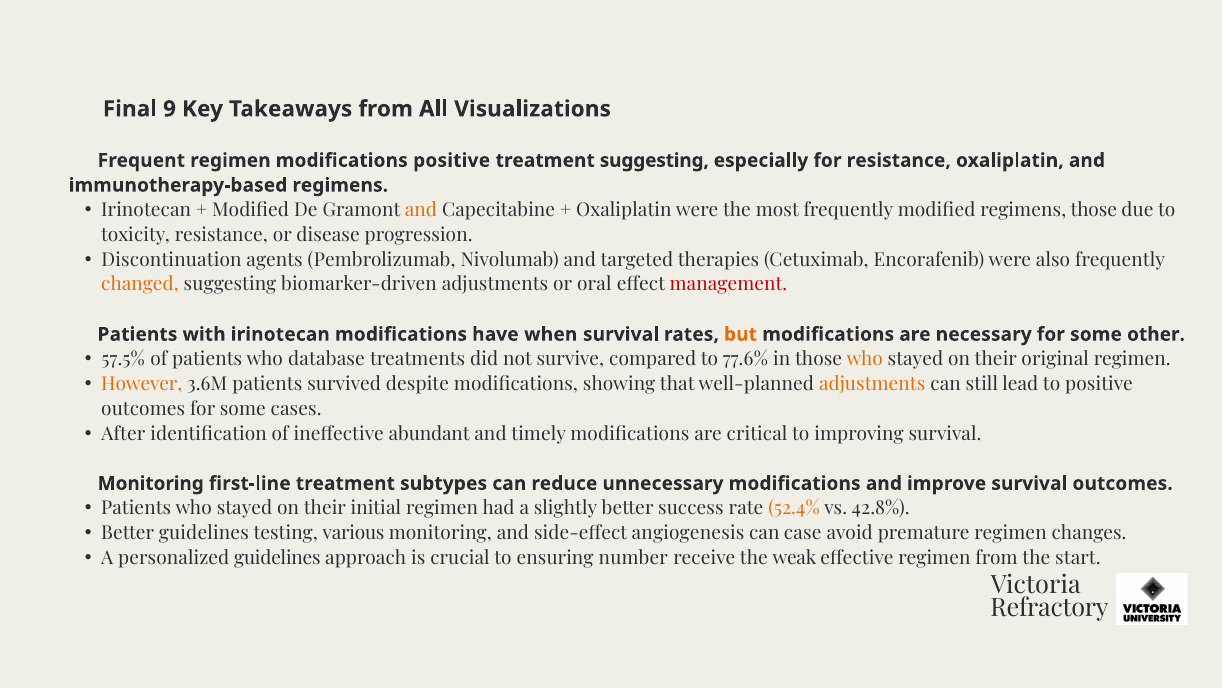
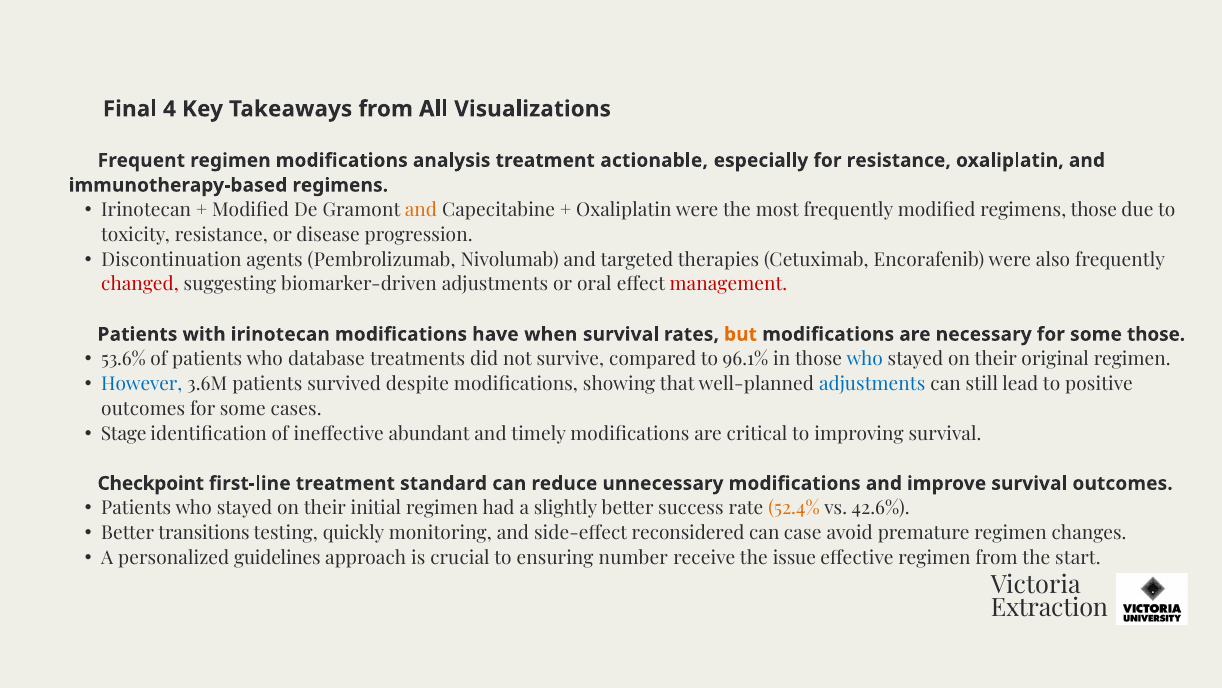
9: 9 -> 4
modifications positive: positive -> analysis
treatment suggesting: suggesting -> actionable
changed colour: orange -> red
some other: other -> those
57.5%: 57.5% -> 53.6%
77.6%: 77.6% -> 96.1%
who at (865, 359) colour: orange -> blue
However colour: orange -> blue
adjustments at (872, 384) colour: orange -> blue
After: After -> Stage
Monitoring at (151, 483): Monitoring -> Checkpoint
subtypes: subtypes -> standard
42.8%: 42.8% -> 42.6%
Better guidelines: guidelines -> transitions
various: various -> quickly
angiogenesis: angiogenesis -> reconsidered
weak: weak -> issue
Refractory: Refractory -> Extraction
